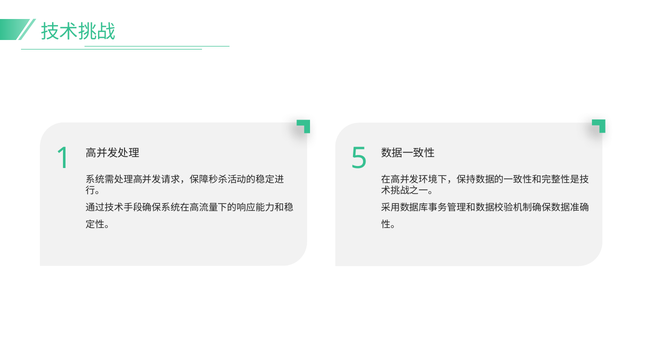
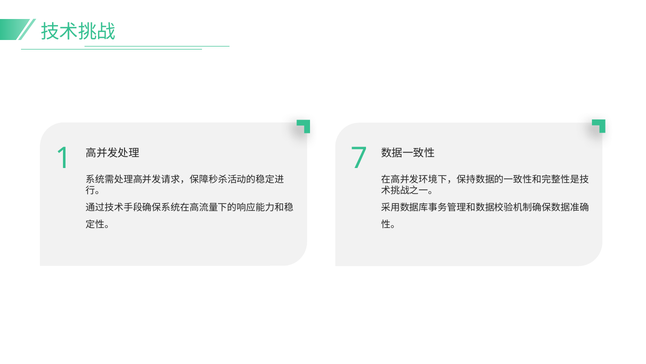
5: 5 -> 7
